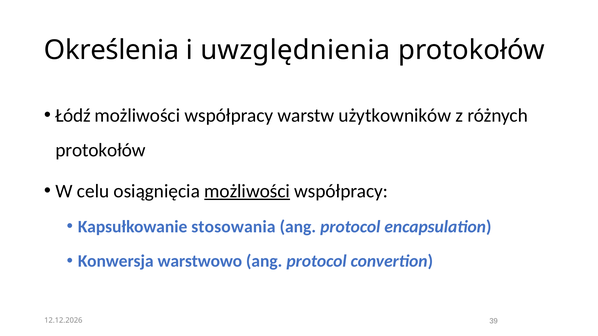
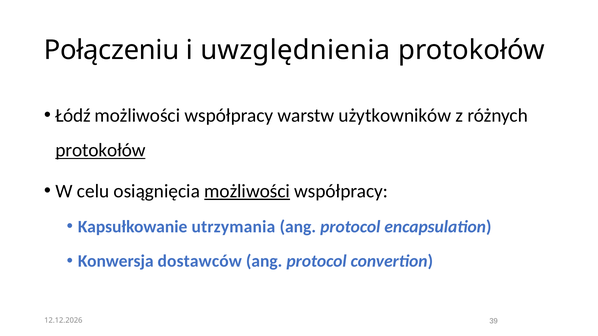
Określenia: Określenia -> Połączeniu
protokołów at (101, 150) underline: none -> present
stosowania: stosowania -> utrzymania
warstwowo: warstwowo -> dostawców
